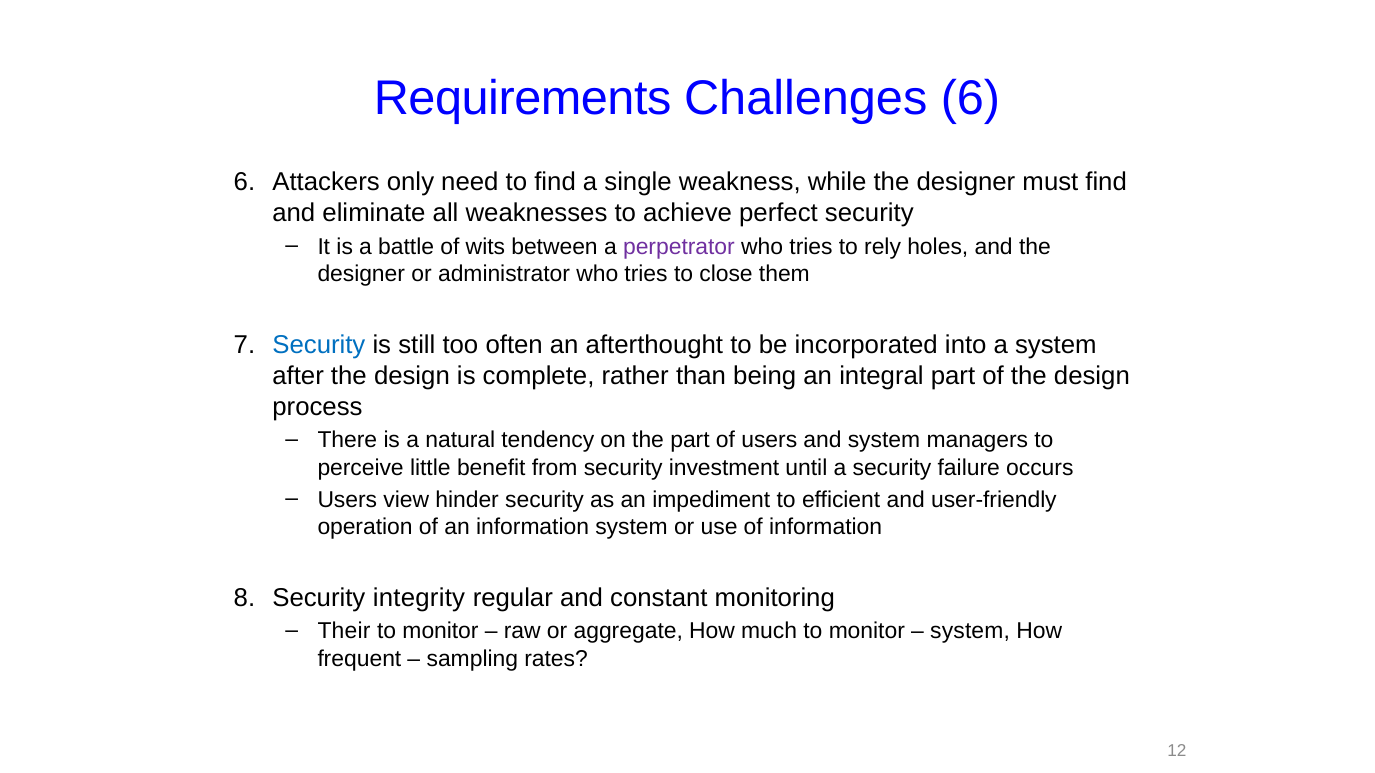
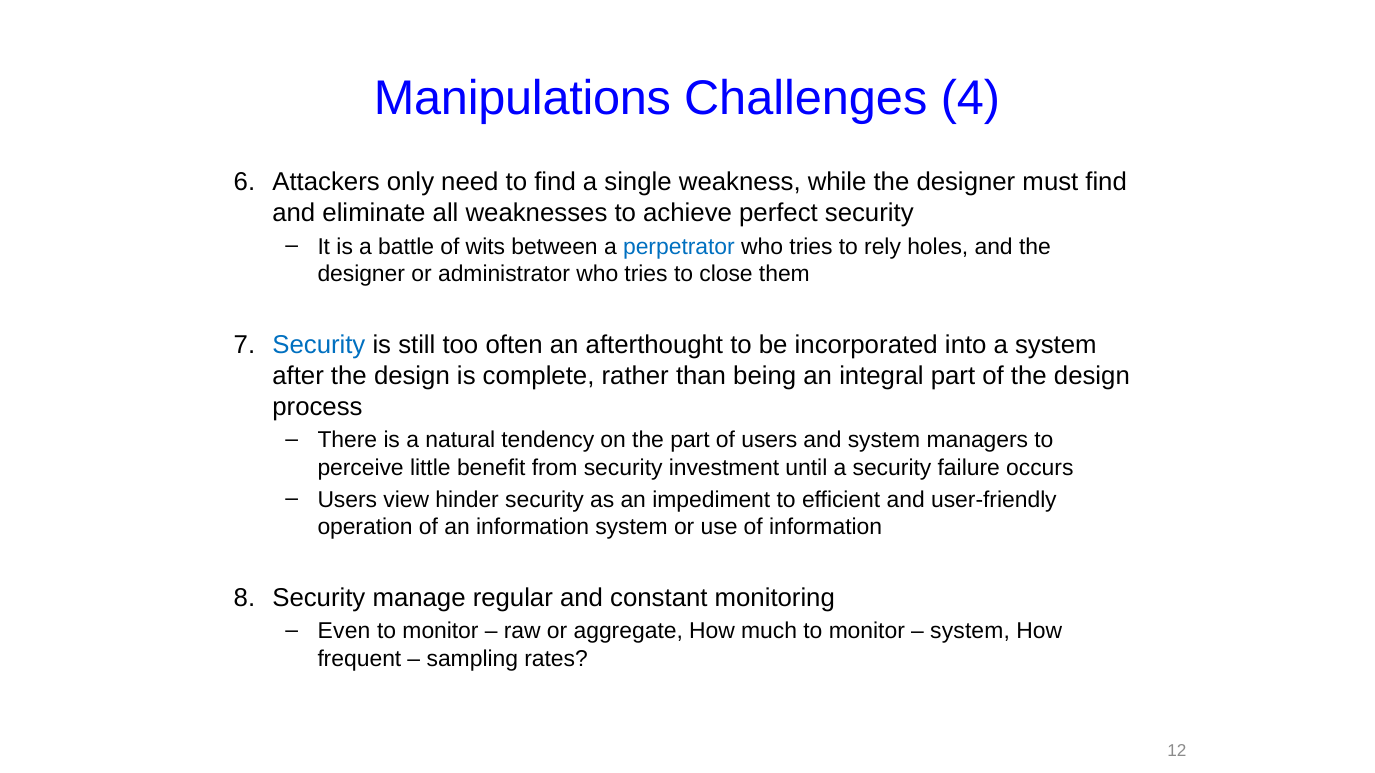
Requirements: Requirements -> Manipulations
Challenges 6: 6 -> 4
perpetrator colour: purple -> blue
integrity: integrity -> manage
Their: Their -> Even
